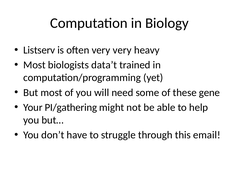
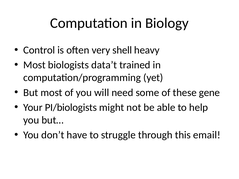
Listserv: Listserv -> Control
very very: very -> shell
PI/gathering: PI/gathering -> PI/biologists
